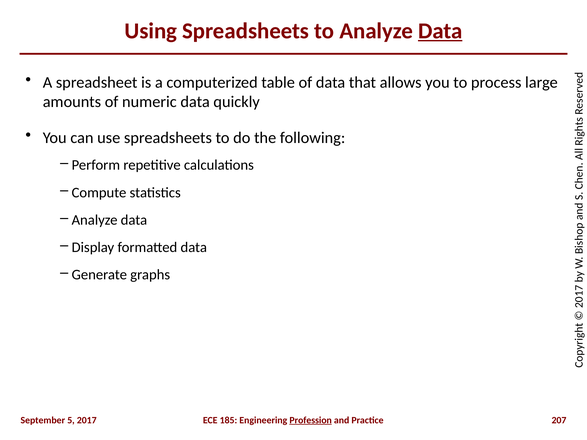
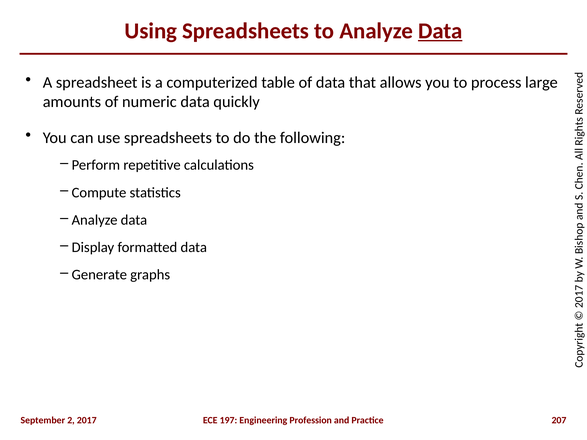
September 5: 5 -> 2
185: 185 -> 197
Profession underline: present -> none
